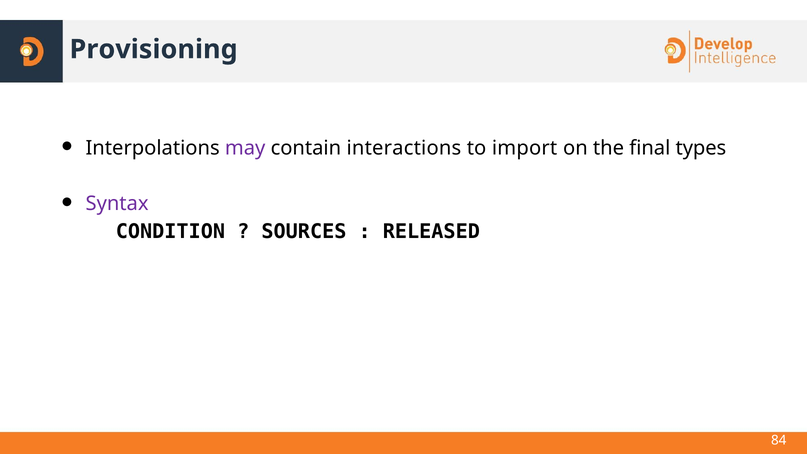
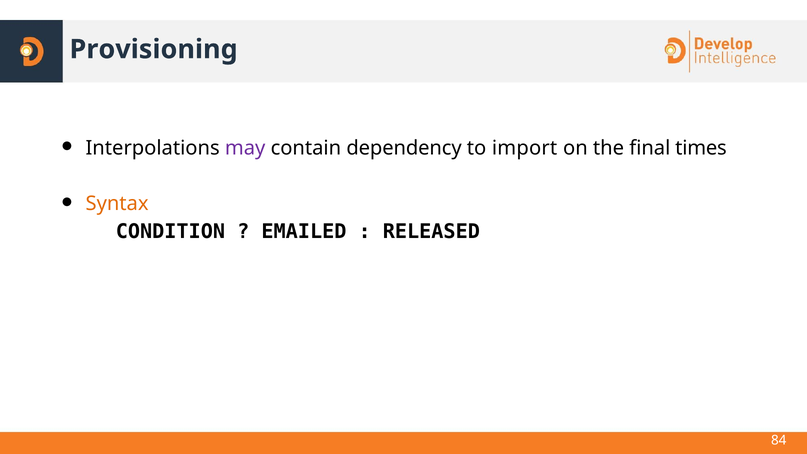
interactions: interactions -> dependency
types: types -> times
Syntax colour: purple -> orange
SOURCES: SOURCES -> EMAILED
